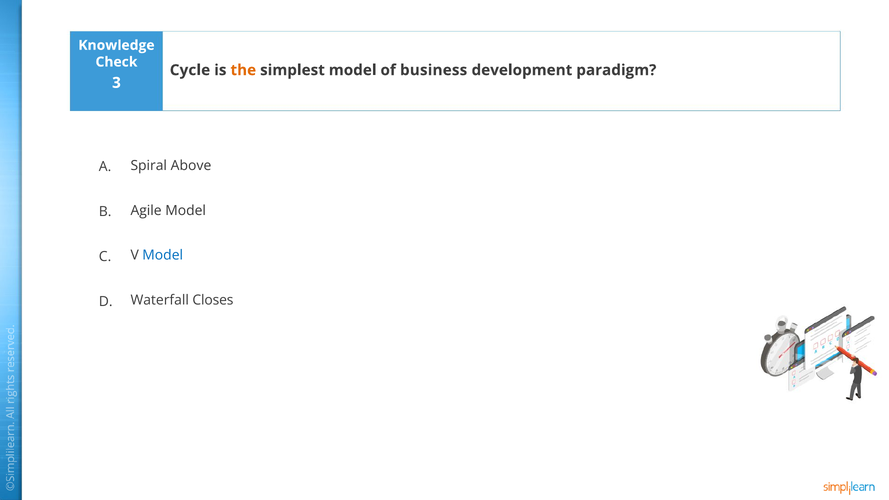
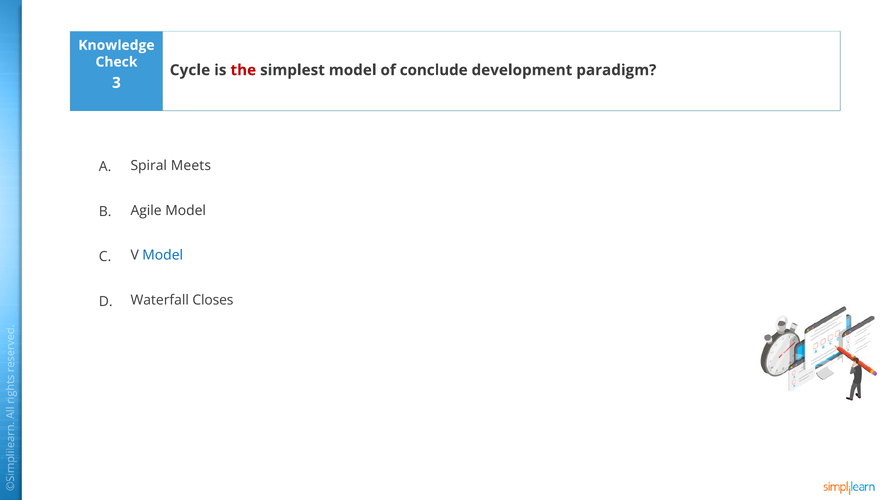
the colour: orange -> red
business: business -> conclude
Above: Above -> Meets
